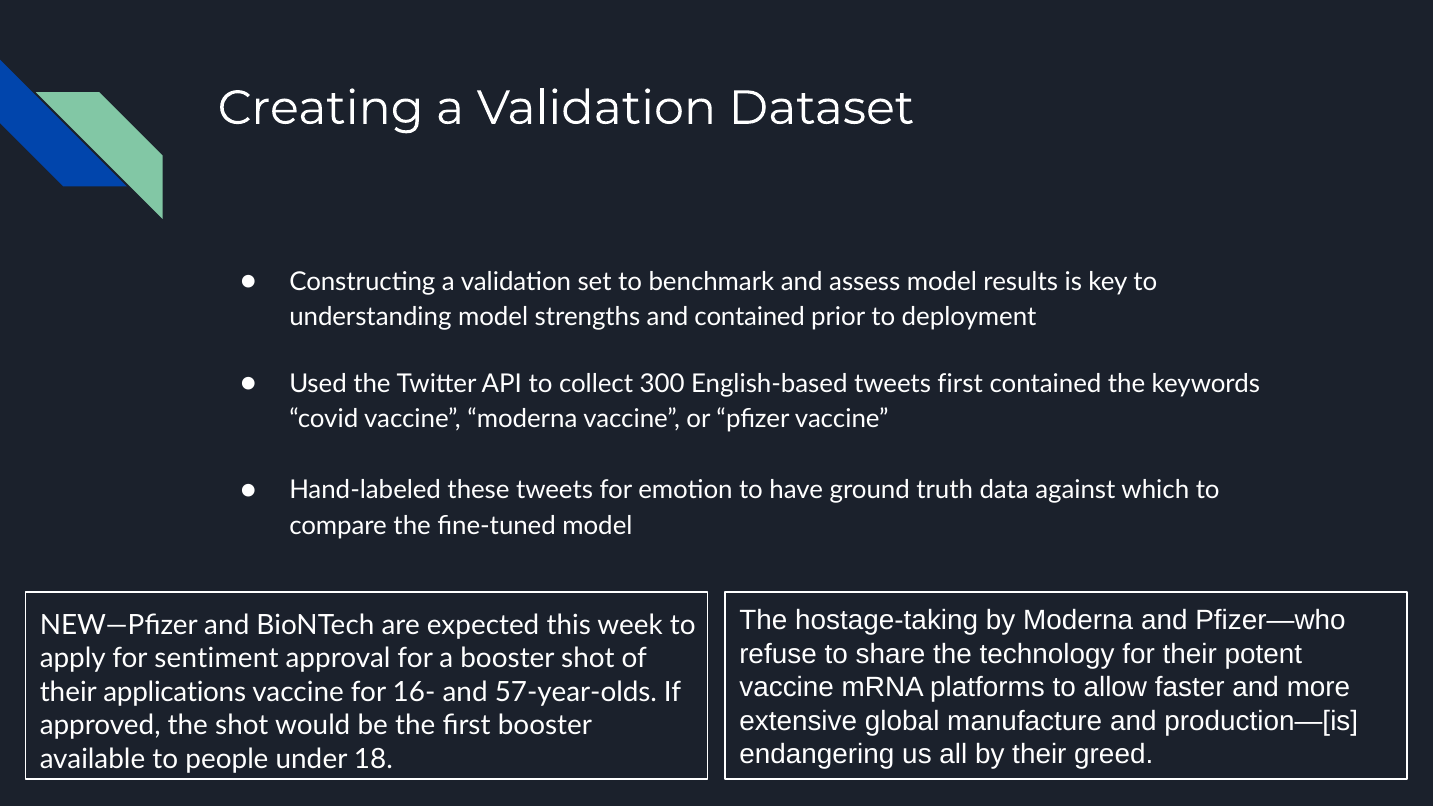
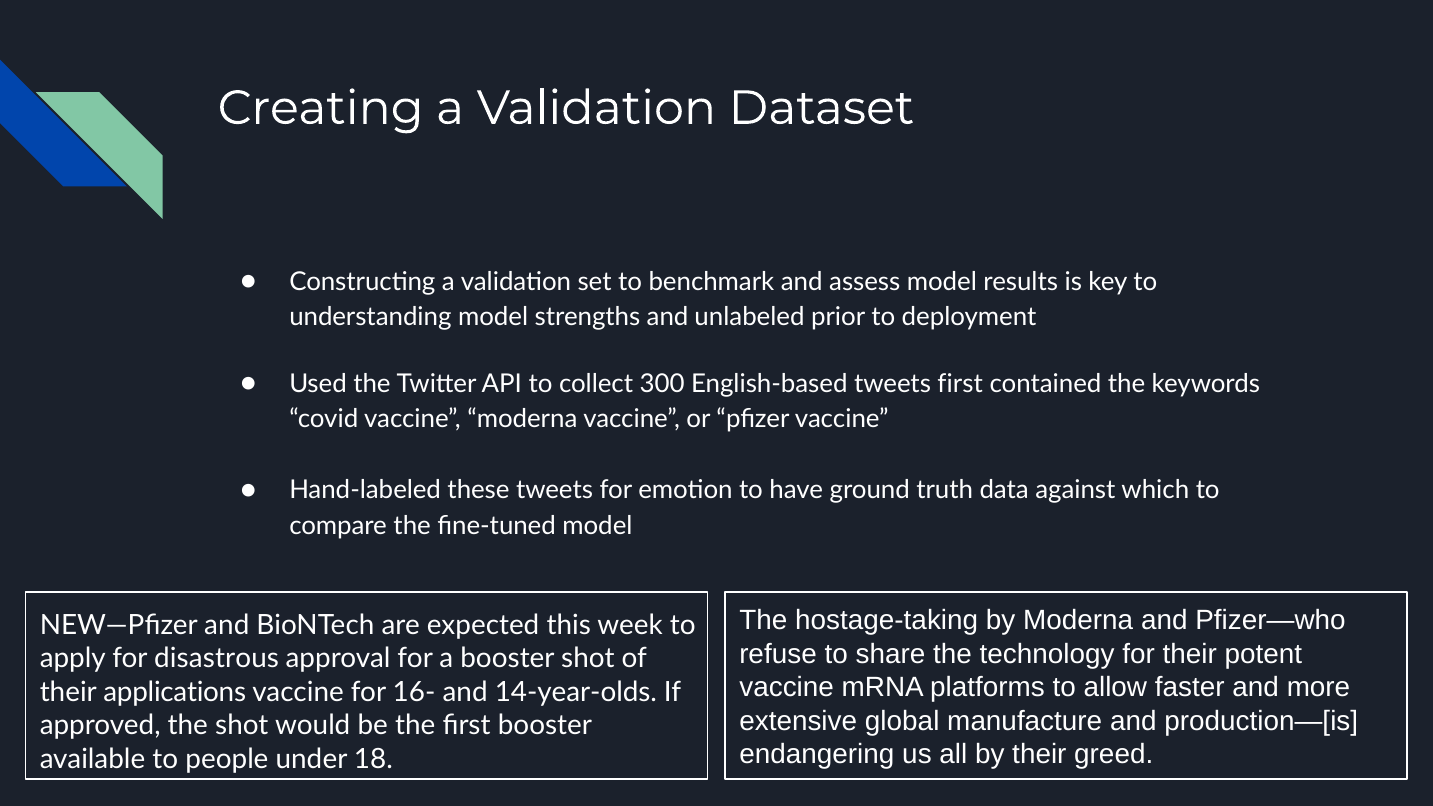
and contained: contained -> unlabeled
sentiment: sentiment -> disastrous
57-year-olds: 57-year-olds -> 14-year-olds
